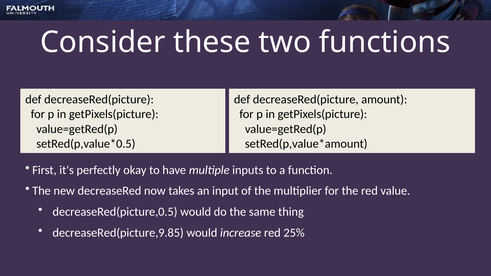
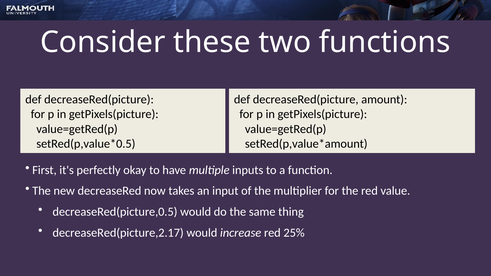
decreaseRed(picture,9.85: decreaseRed(picture,9.85 -> decreaseRed(picture,2.17
